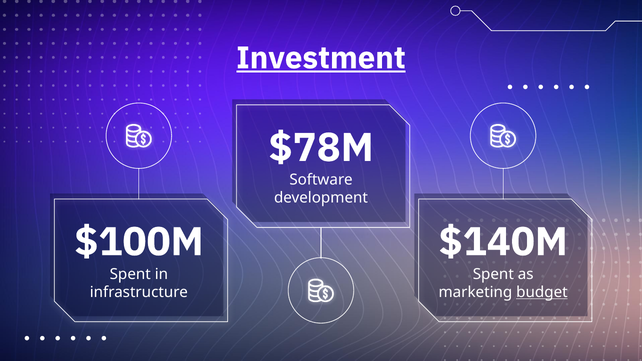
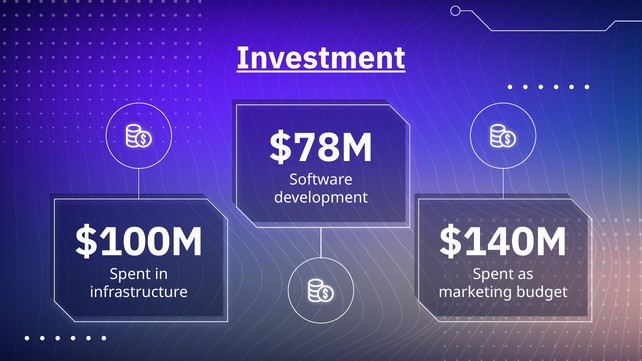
budget underline: present -> none
